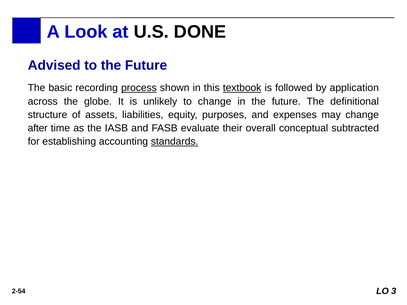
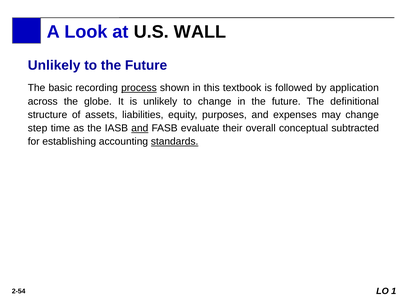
DONE: DONE -> WALL
Advised at (54, 65): Advised -> Unlikely
textbook underline: present -> none
after: after -> step
and at (140, 128) underline: none -> present
3: 3 -> 1
